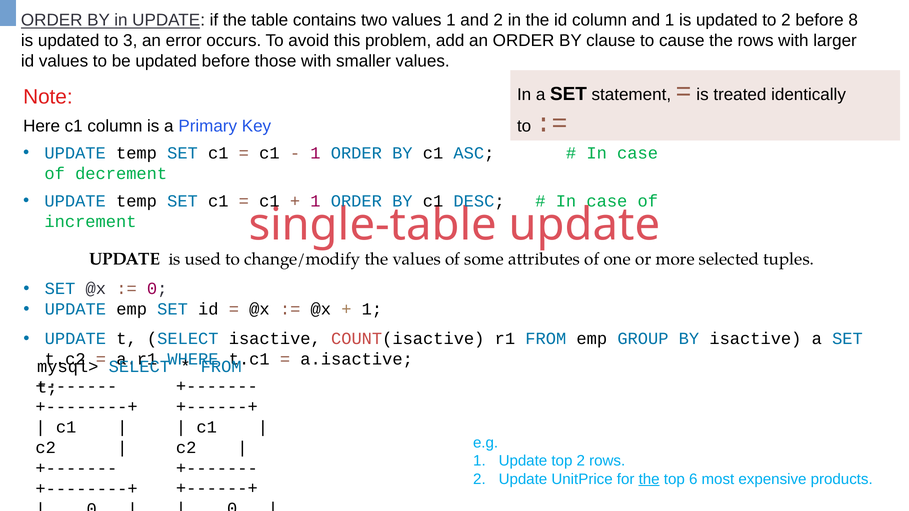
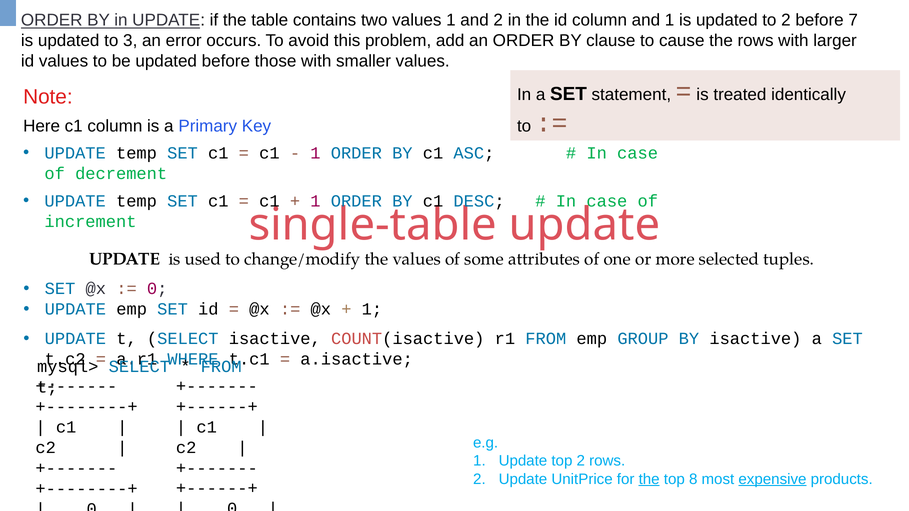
8: 8 -> 7
top 6: 6 -> 8
expensive underline: none -> present
